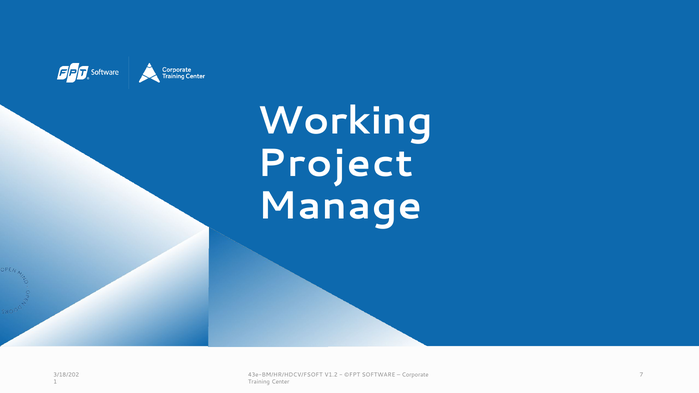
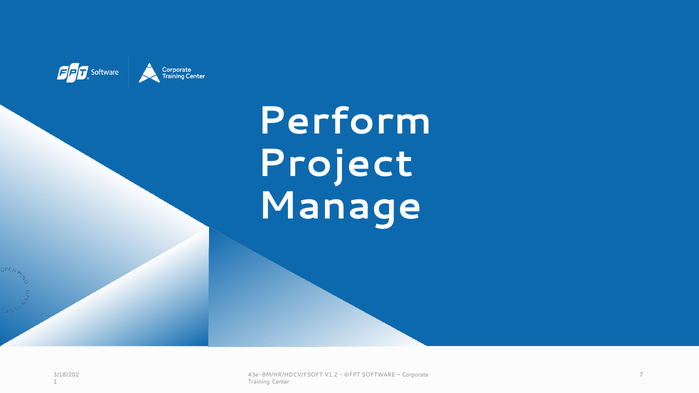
Working: Working -> Perform
